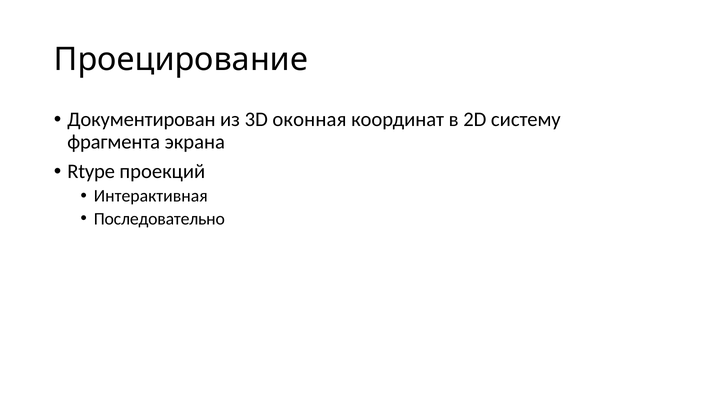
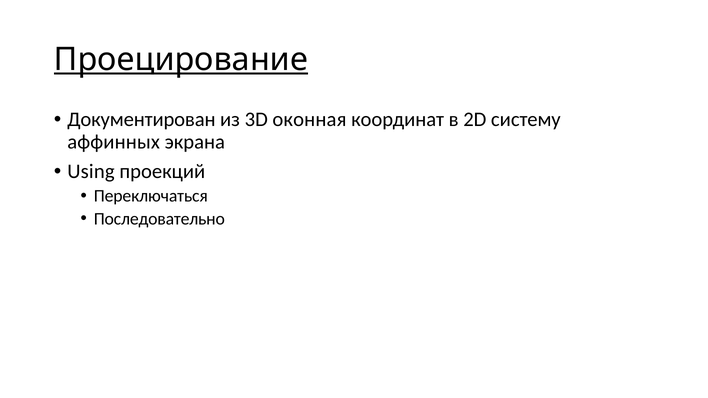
Проецирование underline: none -> present
фрагмента: фрагмента -> аффинных
Rtype: Rtype -> Using
Интерактивная: Интерактивная -> Переключаться
